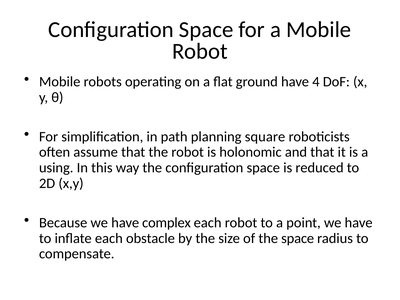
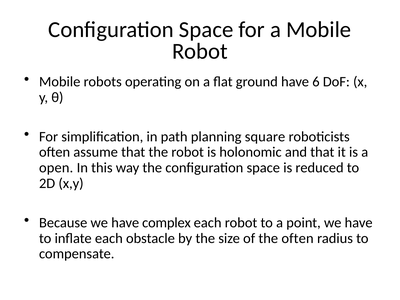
4: 4 -> 6
using: using -> open
the space: space -> often
